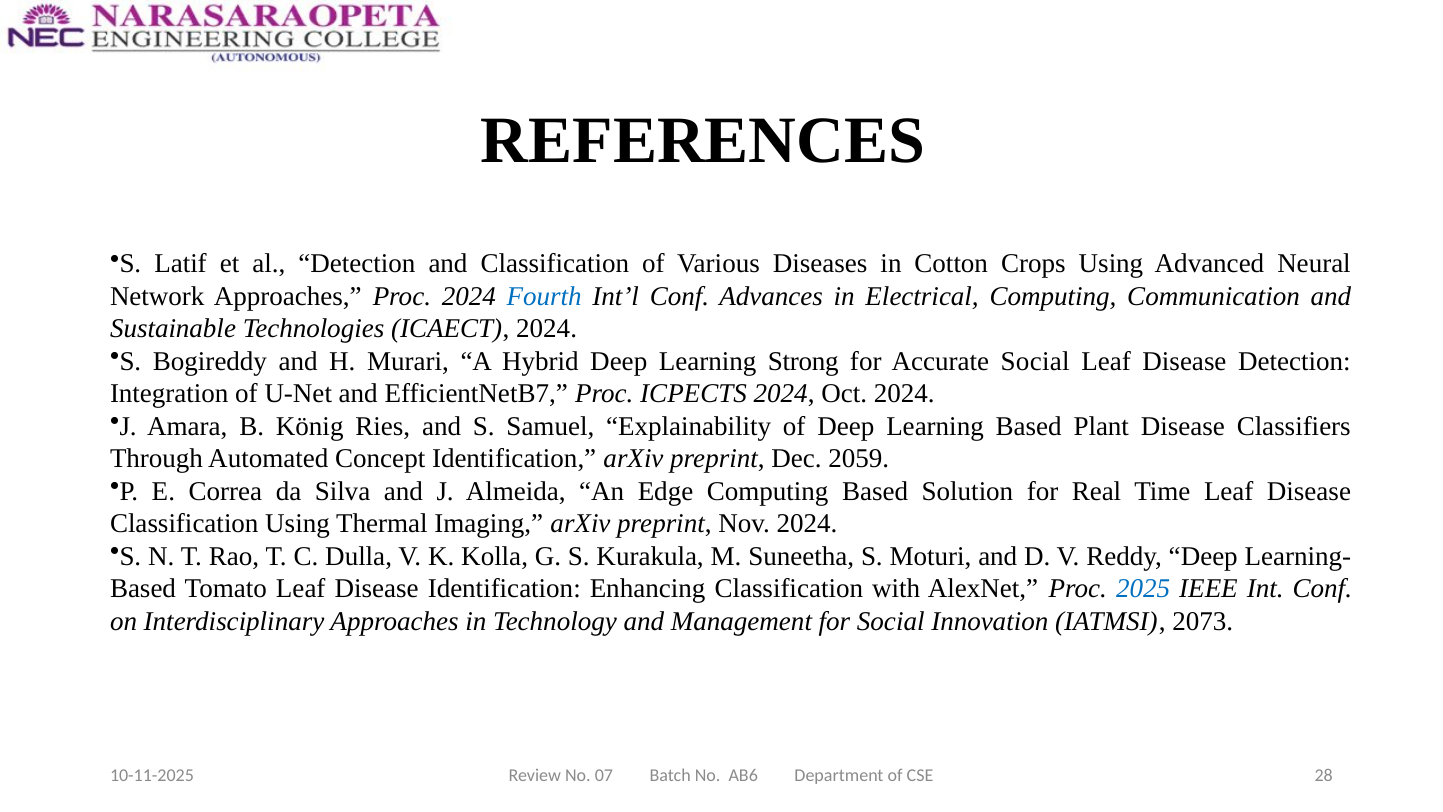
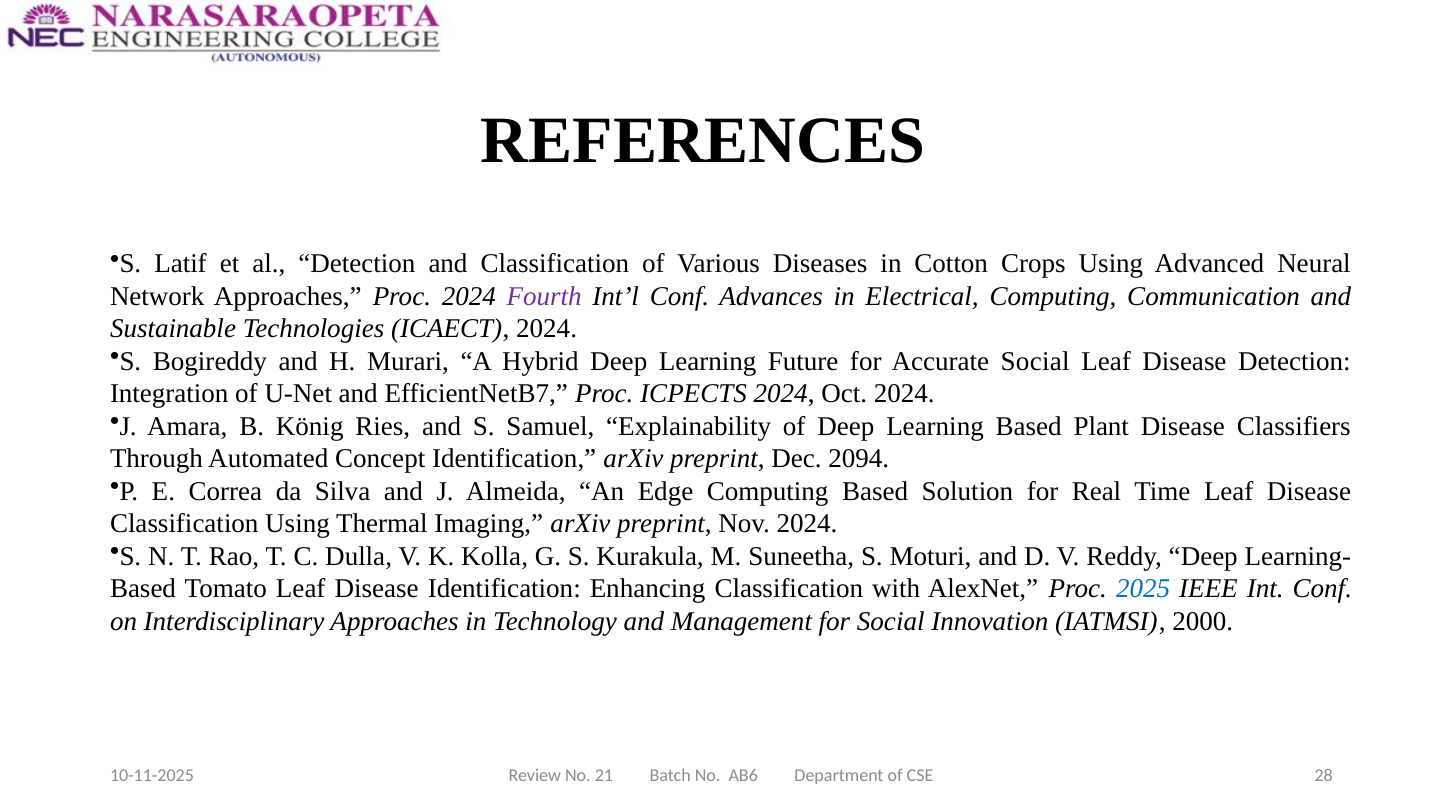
Fourth colour: blue -> purple
Strong: Strong -> Future
2059: 2059 -> 2094
2073: 2073 -> 2000
07: 07 -> 21
